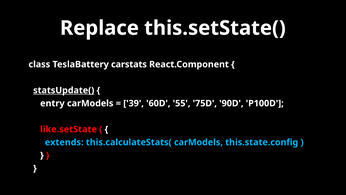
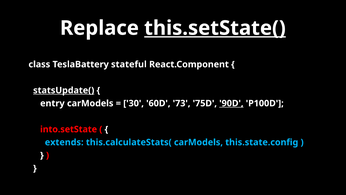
this.setState( underline: none -> present
carstats: carstats -> stateful
39: 39 -> 30
55: 55 -> 73
90D underline: none -> present
like.setState: like.setState -> into.setState
